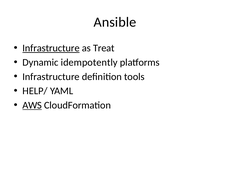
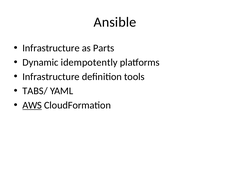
Infrastructure at (51, 48) underline: present -> none
Treat: Treat -> Parts
HELP/: HELP/ -> TABS/
